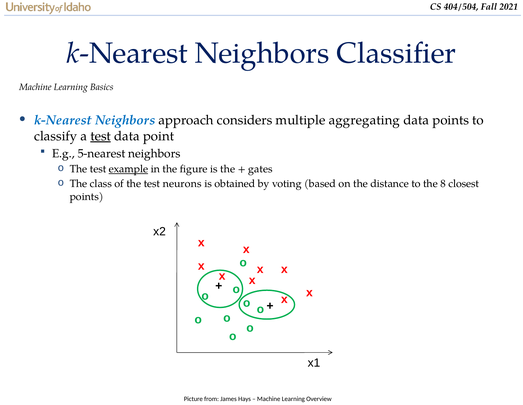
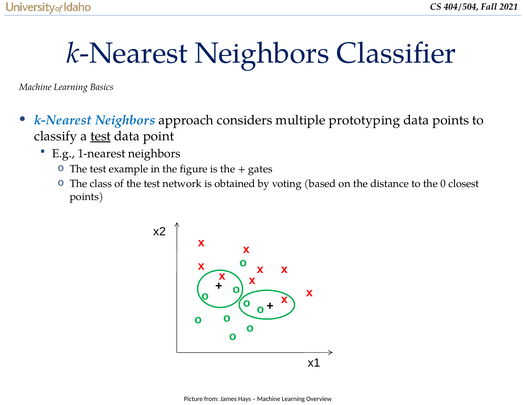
aggregating: aggregating -> prototyping
5-nearest: 5-nearest -> 1-nearest
example underline: present -> none
neurons: neurons -> network
8: 8 -> 0
